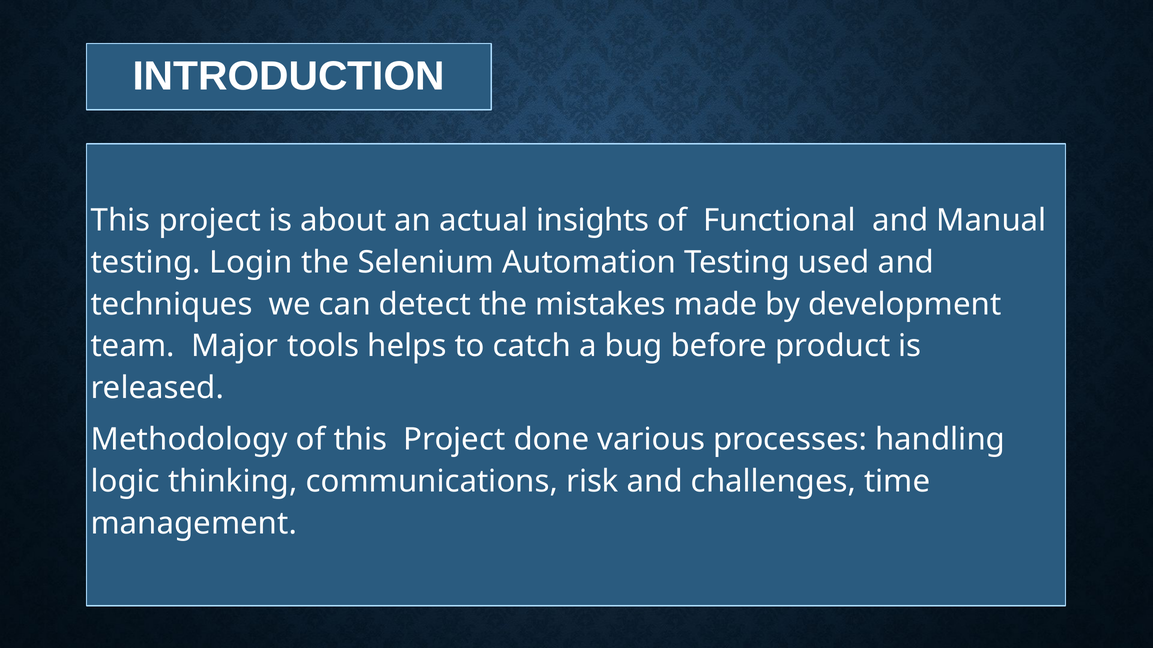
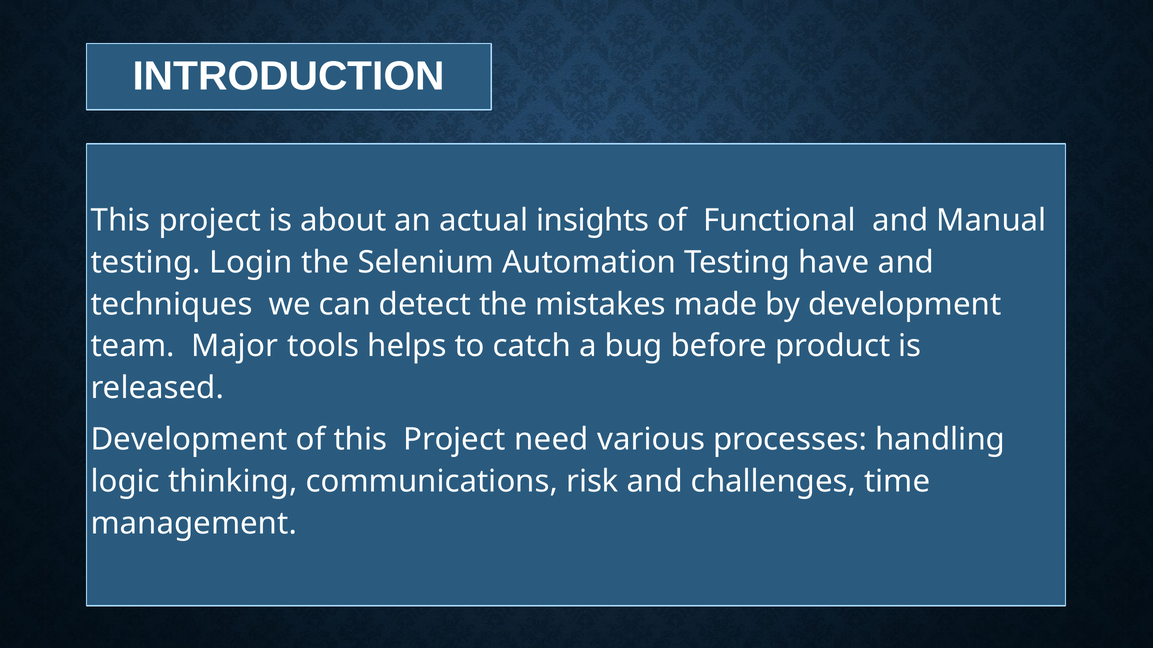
used: used -> have
Methodology at (189, 440): Methodology -> Development
done: done -> need
